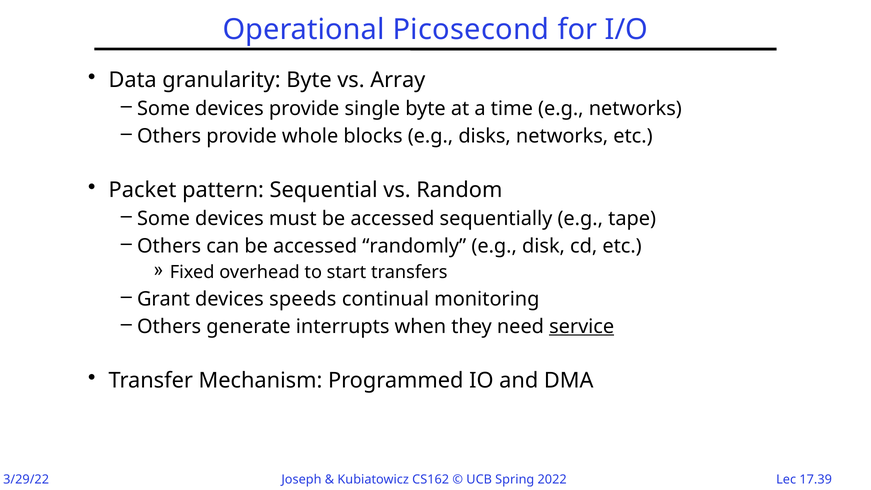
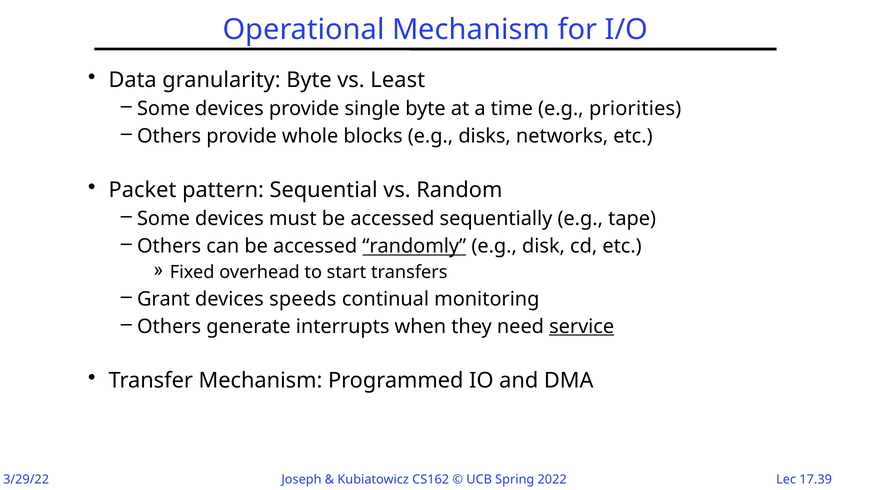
Operational Picosecond: Picosecond -> Mechanism
Array: Array -> Least
e.g networks: networks -> priorities
randomly underline: none -> present
